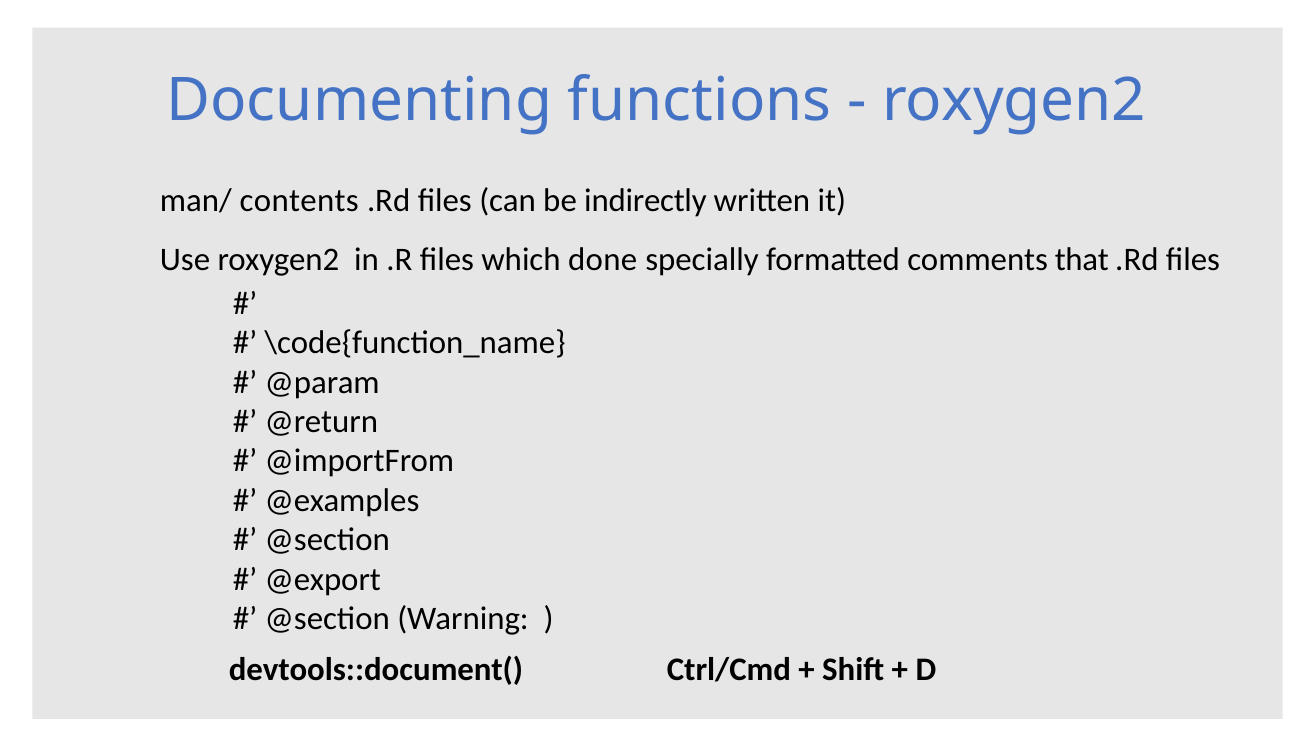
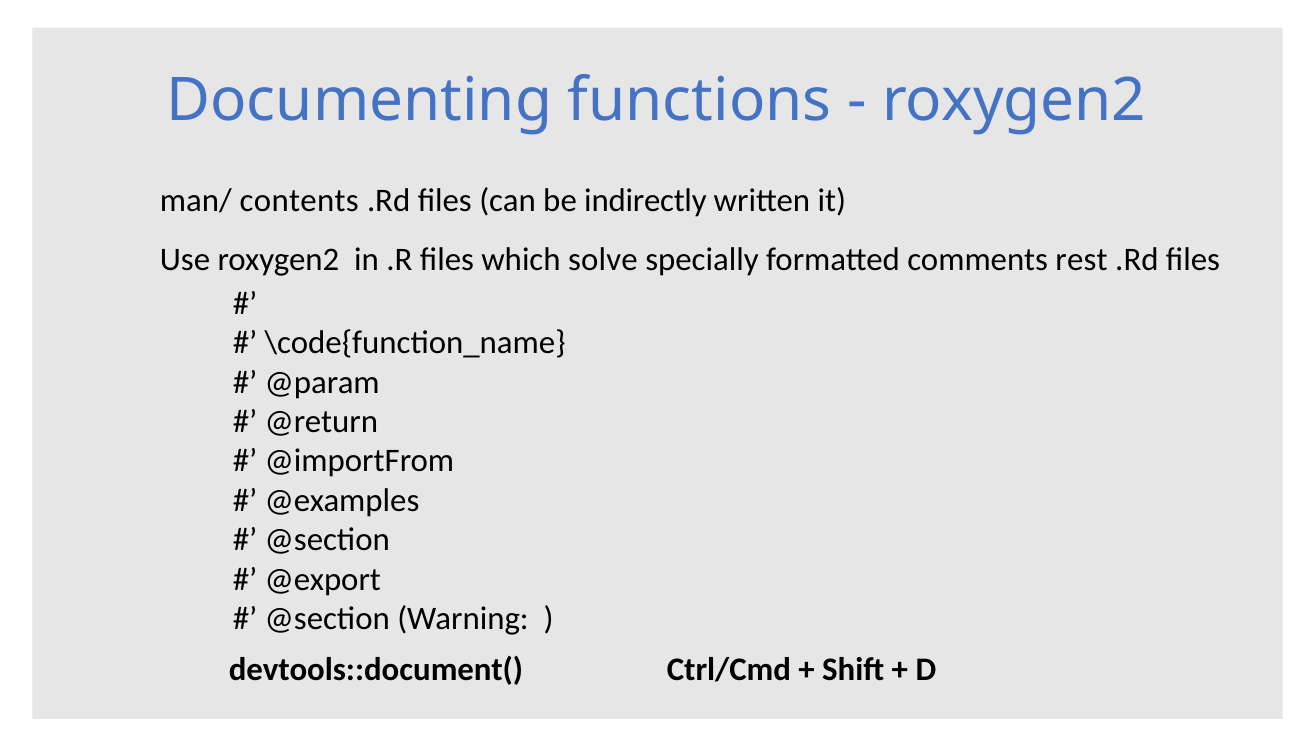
done: done -> solve
that: that -> rest
